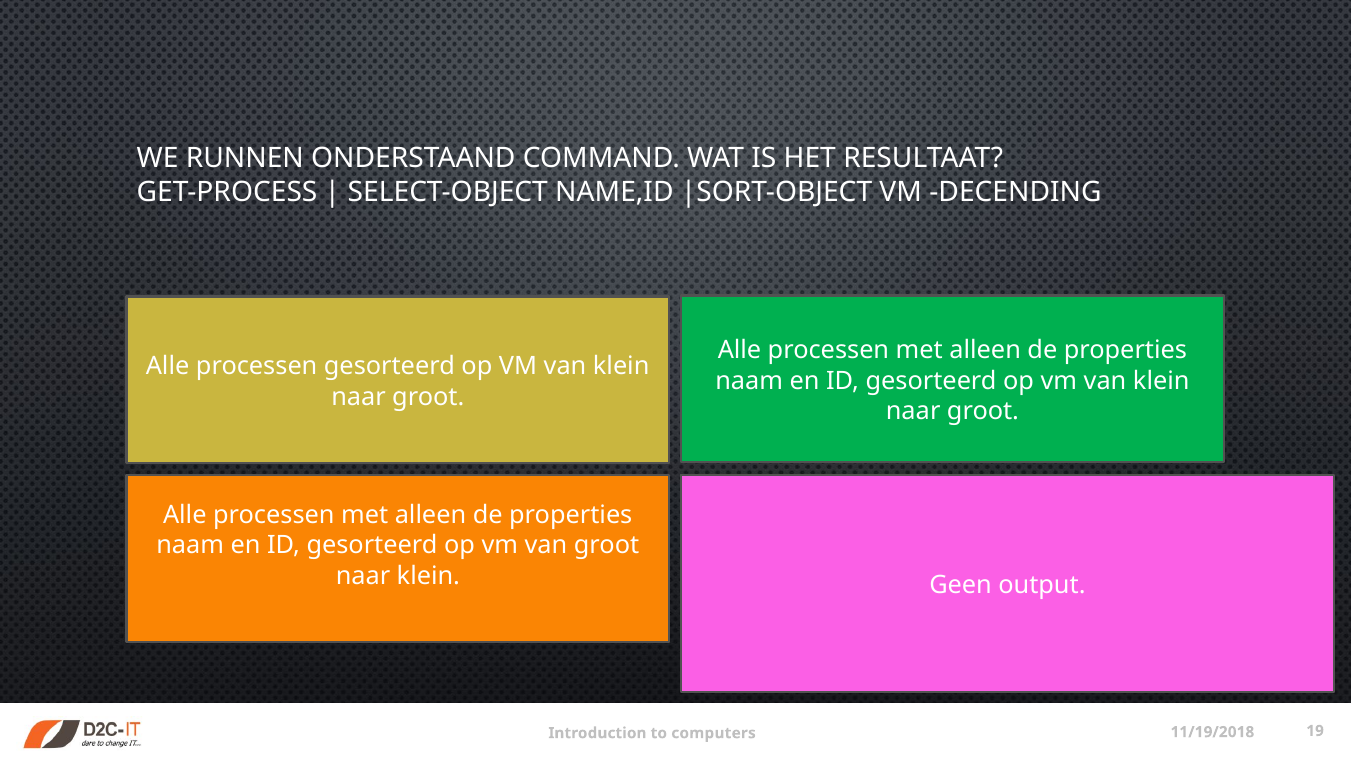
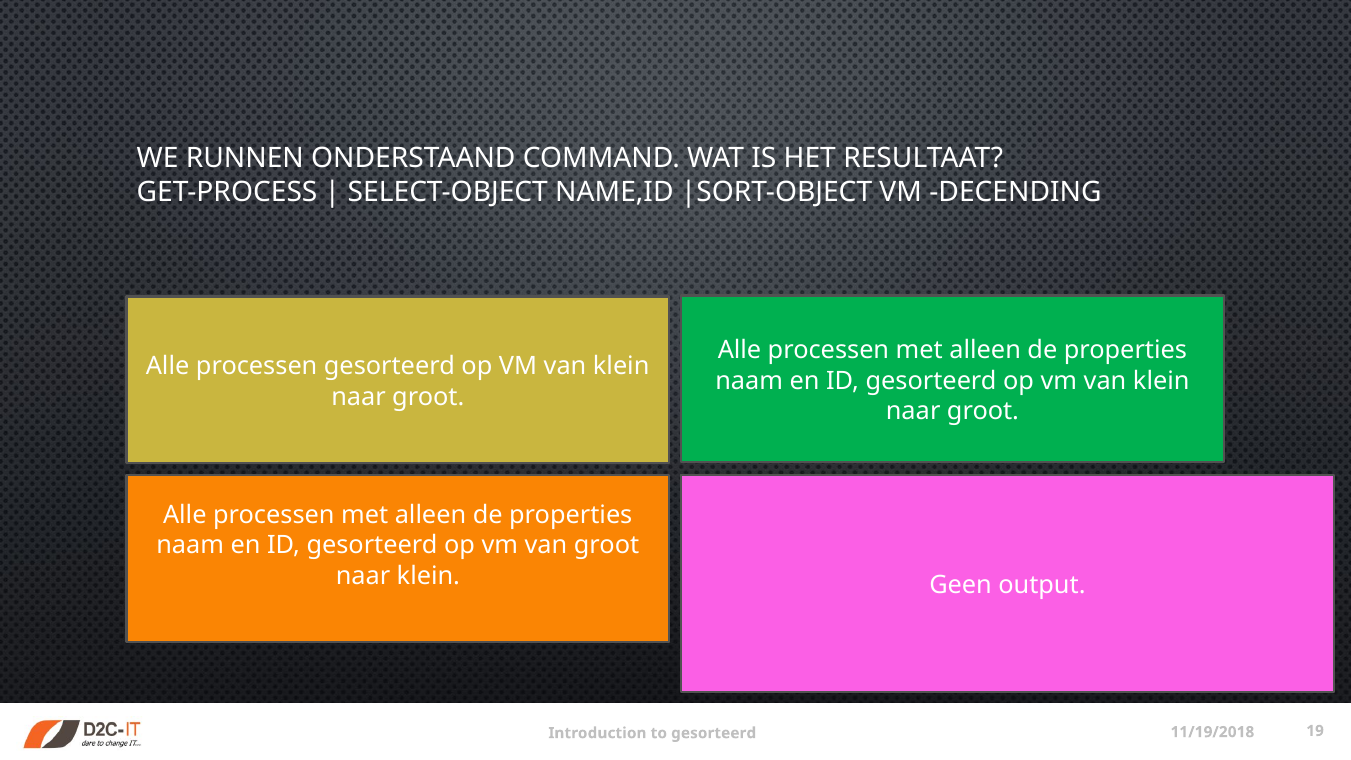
to computers: computers -> gesorteerd
